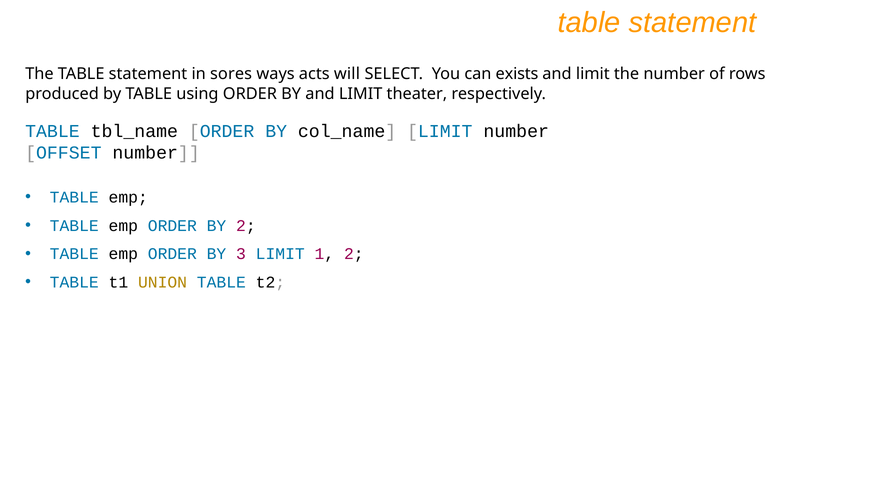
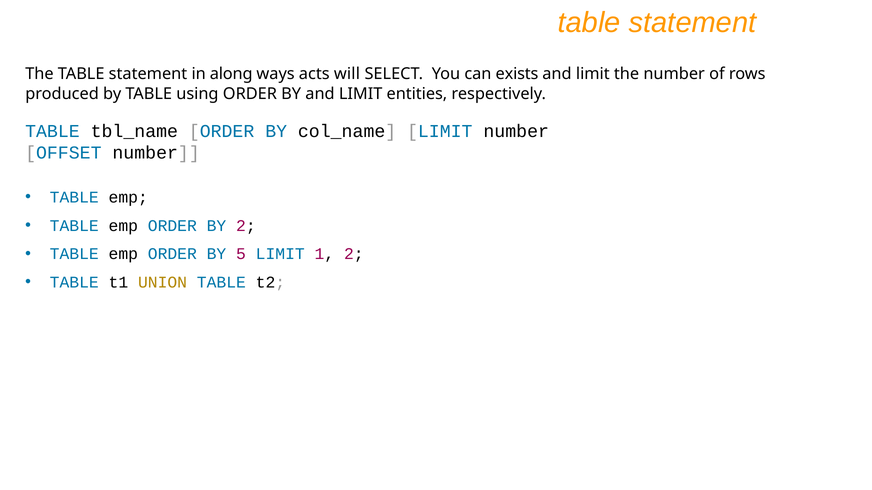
sores: sores -> along
theater: theater -> entities
3: 3 -> 5
